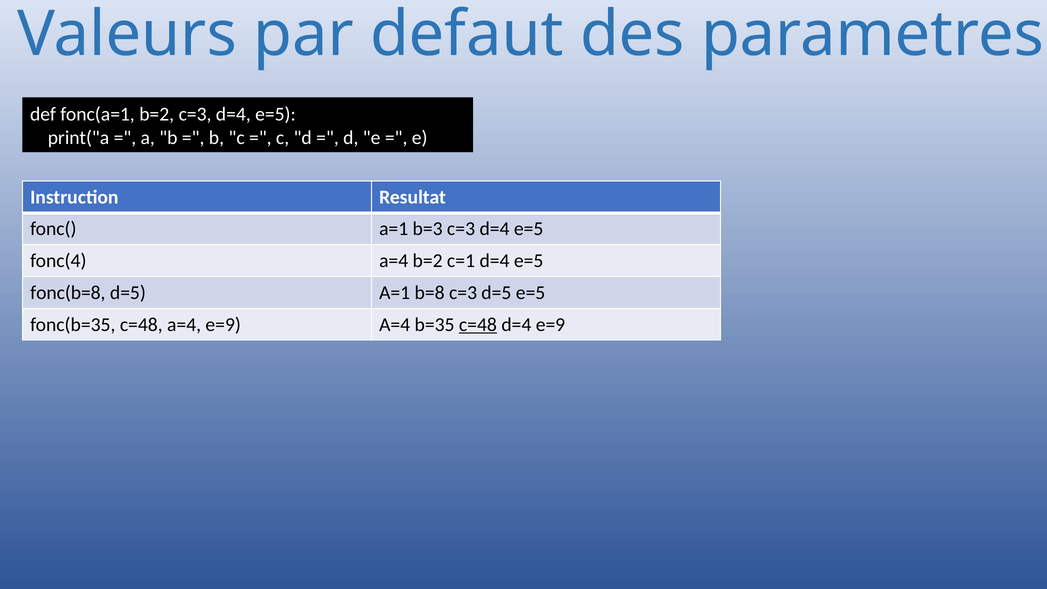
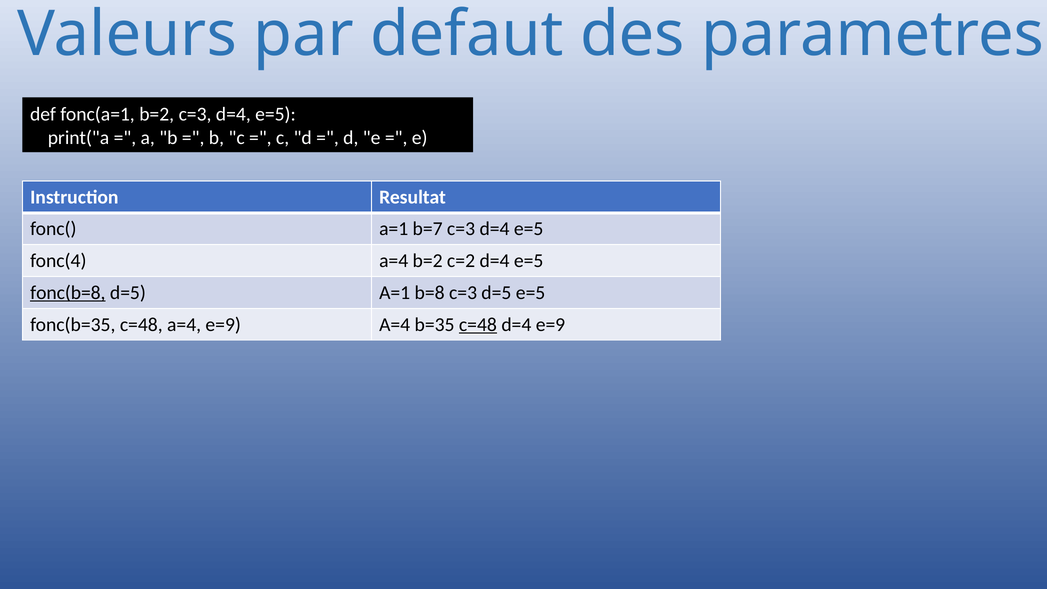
b=3: b=3 -> b=7
c=1: c=1 -> c=2
fonc(b=8 underline: none -> present
